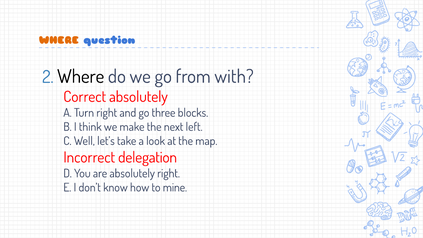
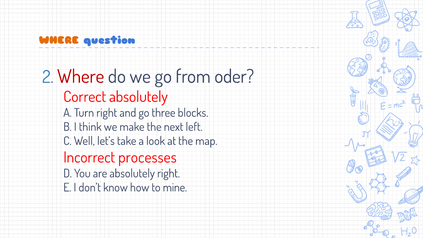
Where at (81, 77) colour: black -> red
with: with -> oder
delegation: delegation -> processes
